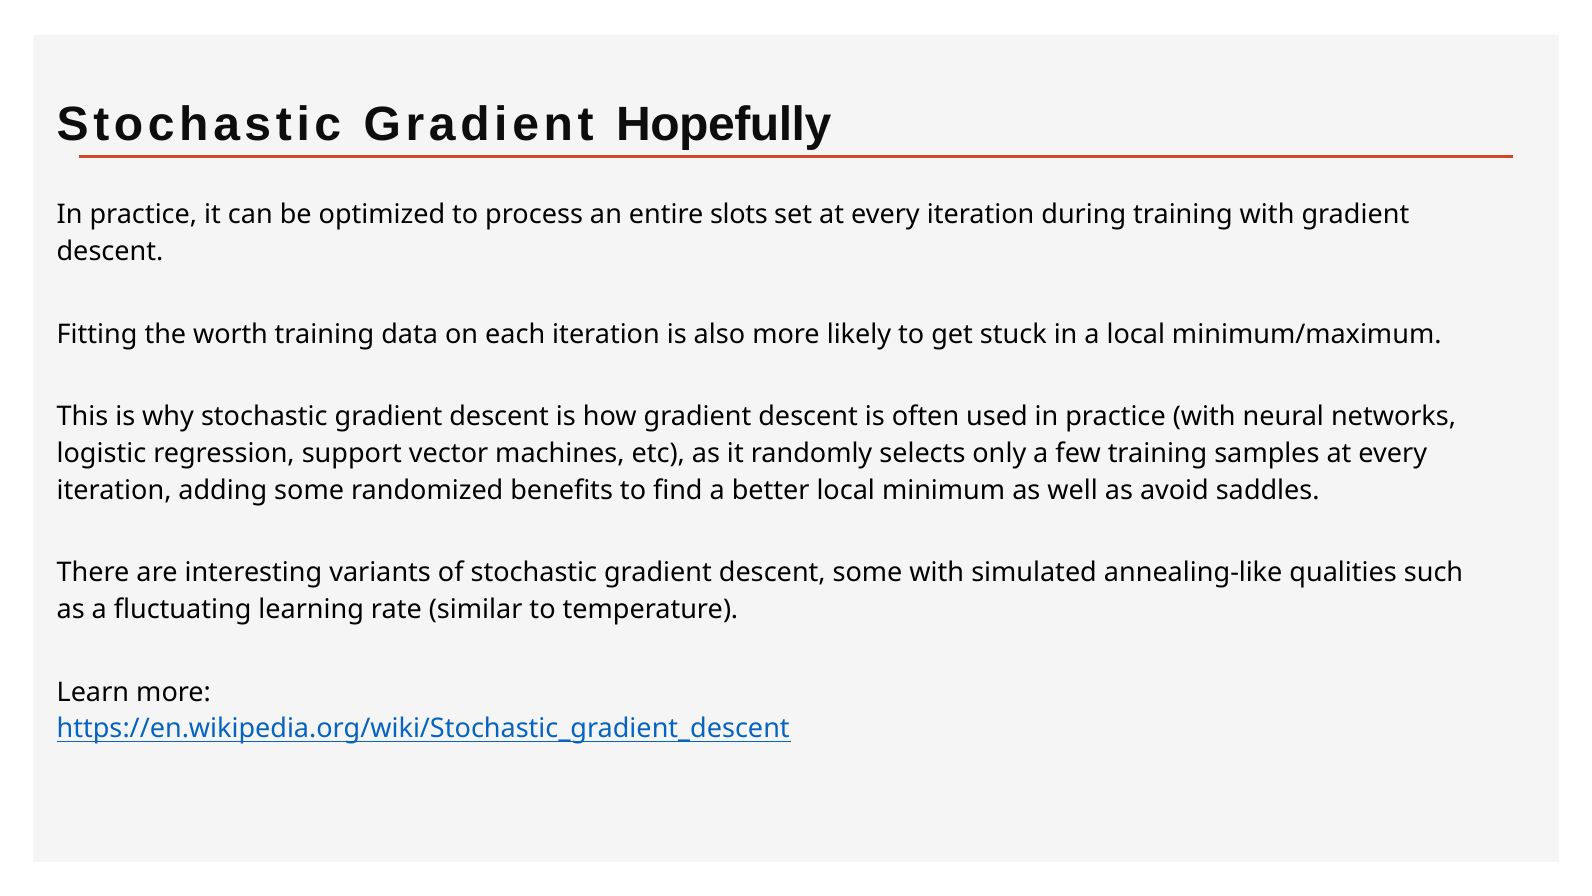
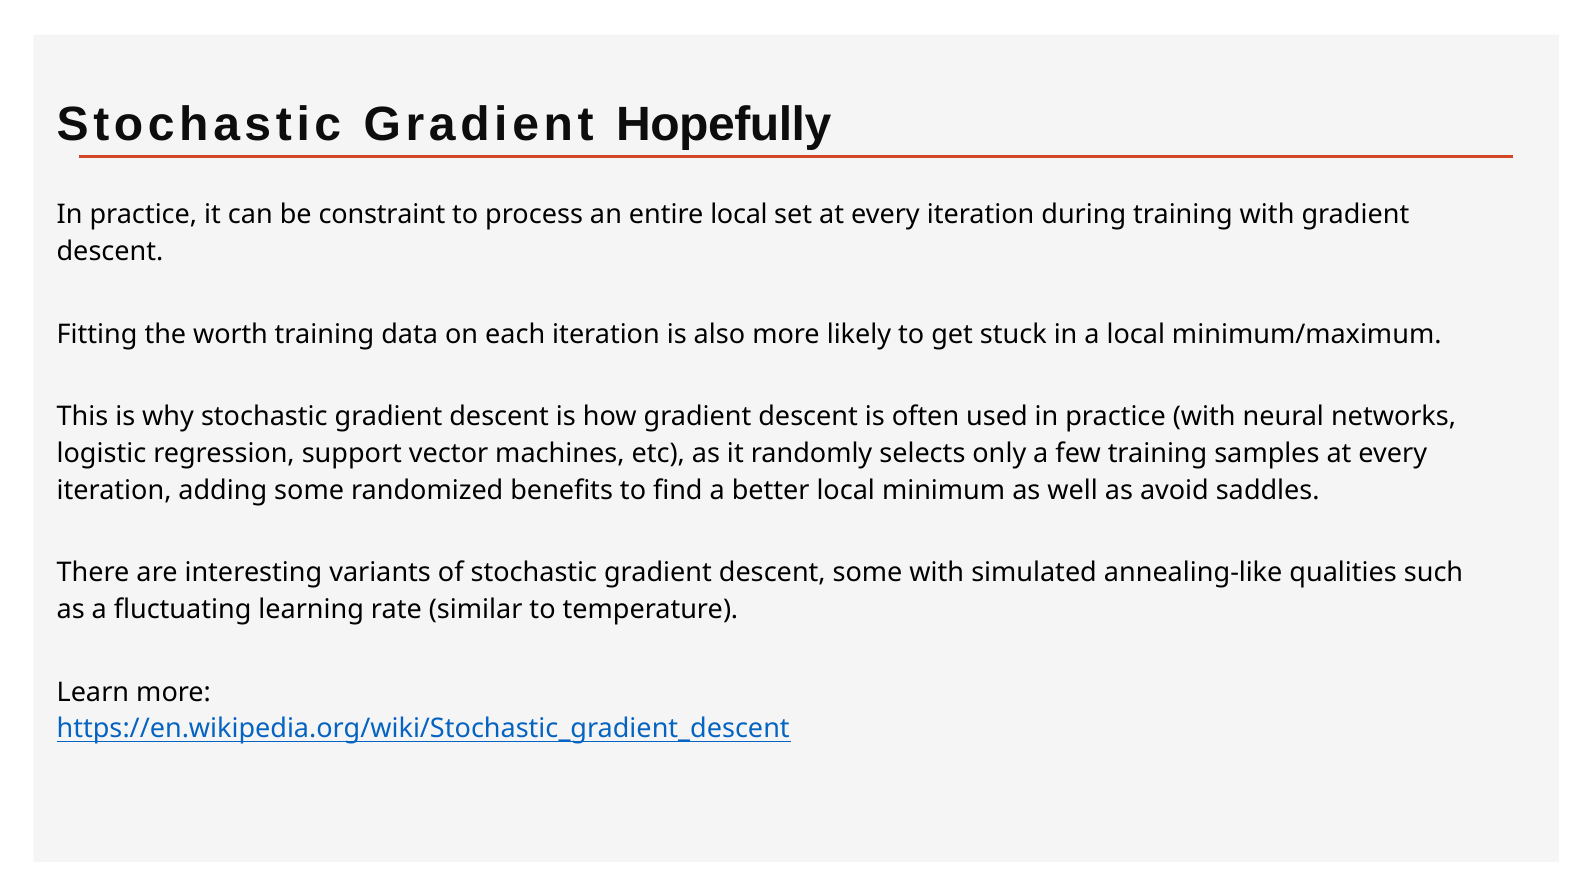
optimized: optimized -> constraint
entire slots: slots -> local
